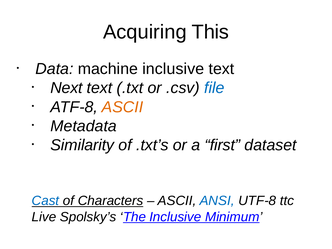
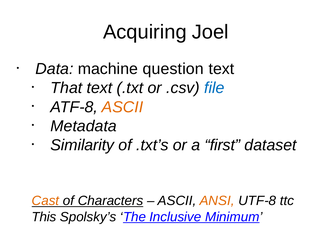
This: This -> Joel
machine inclusive: inclusive -> question
Next: Next -> That
Cast colour: blue -> orange
ANSI colour: blue -> orange
Live: Live -> This
